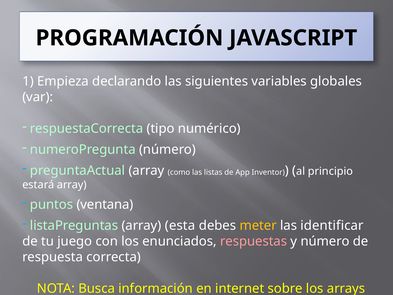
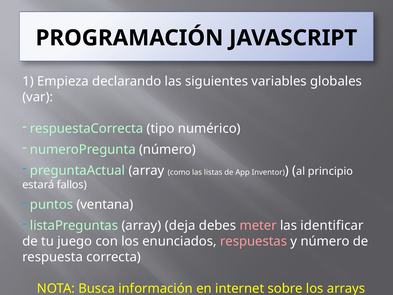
estará array: array -> fallos
esta: esta -> deja
meter colour: yellow -> pink
